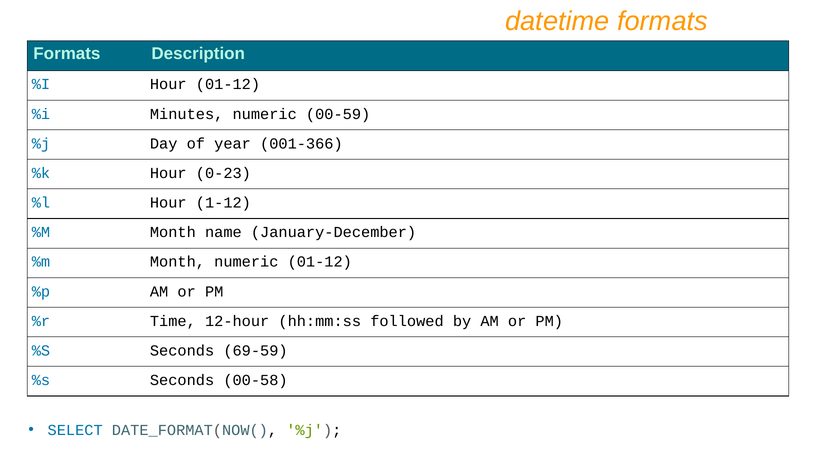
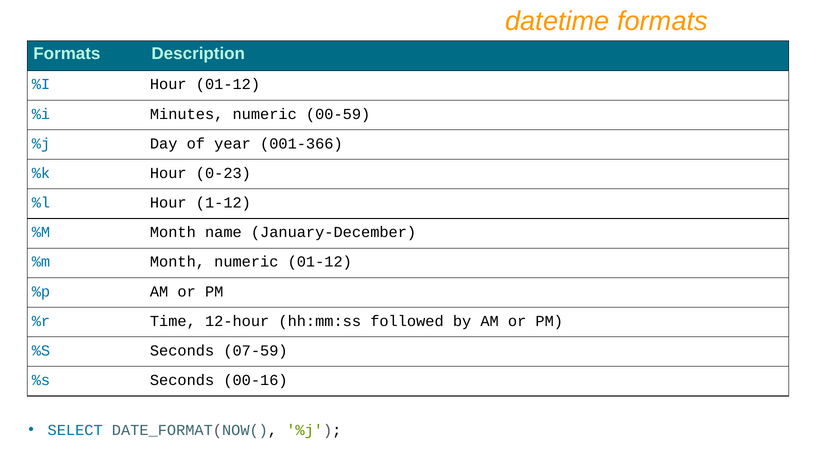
69-59: 69-59 -> 07-59
00-58: 00-58 -> 00-16
